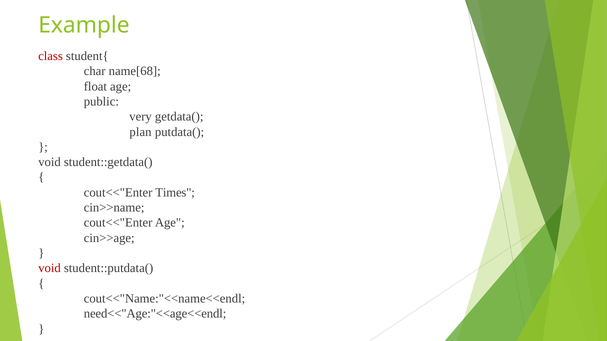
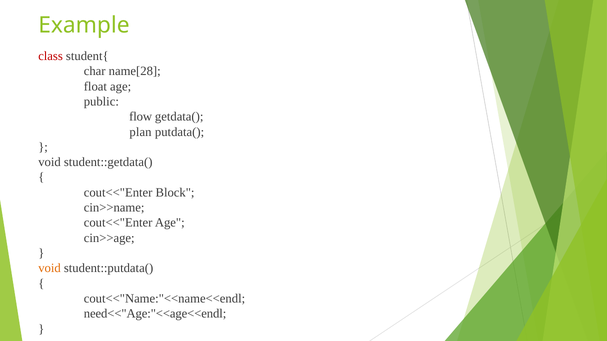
name[68: name[68 -> name[28
very: very -> flow
Times: Times -> Block
void at (50, 269) colour: red -> orange
